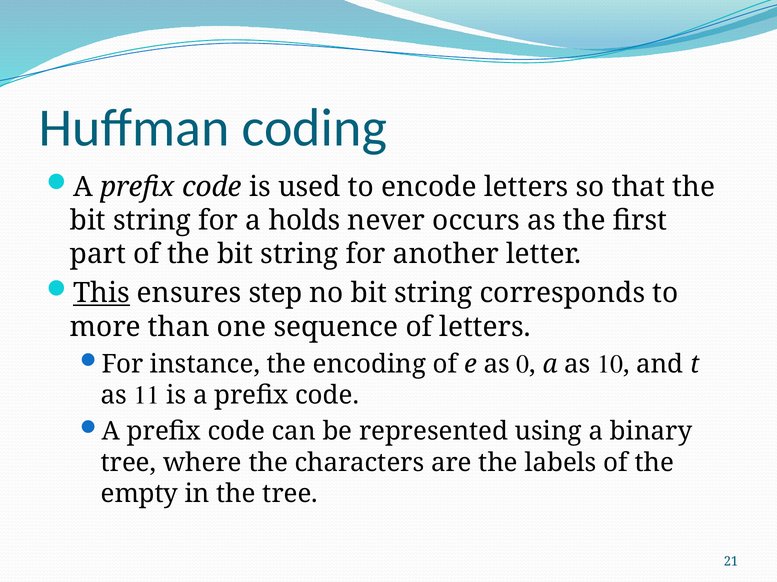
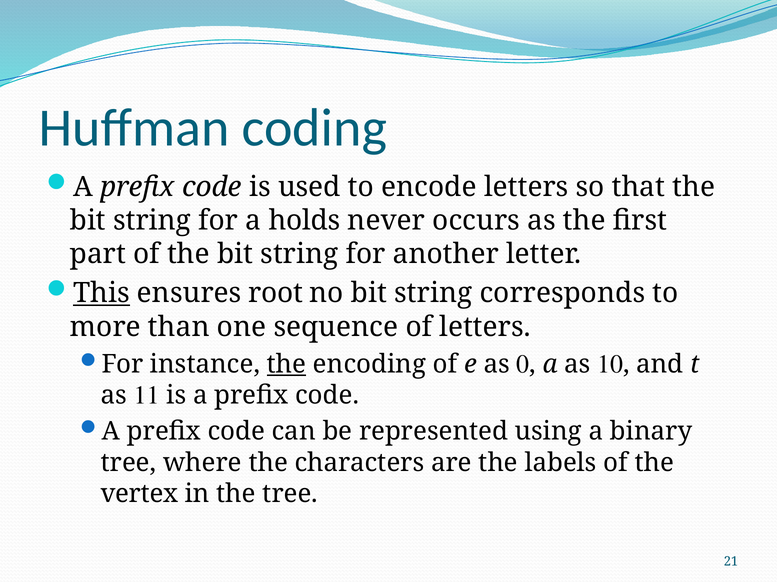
step: step -> root
the at (287, 365) underline: none -> present
empty: empty -> vertex
